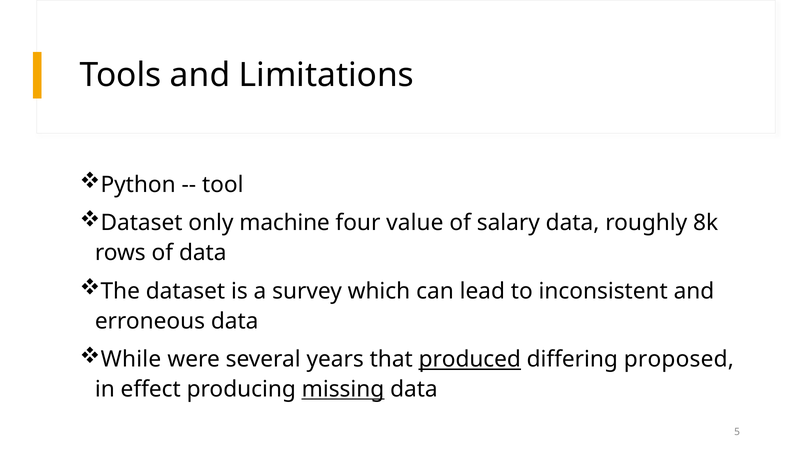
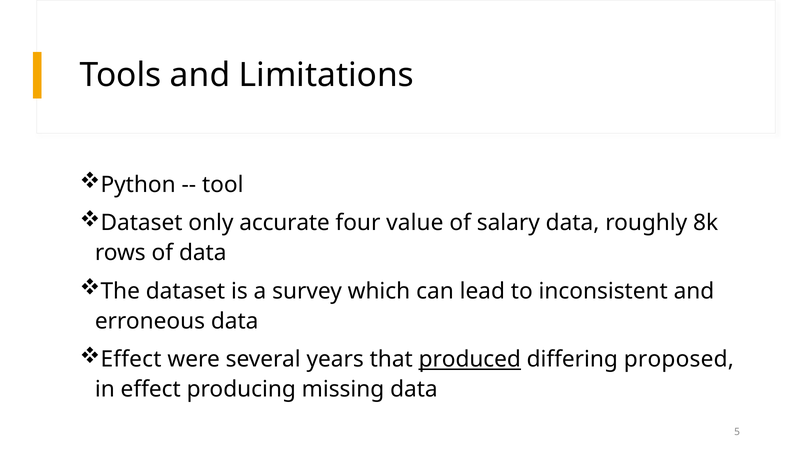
machine: machine -> accurate
While at (131, 360): While -> Effect
missing underline: present -> none
